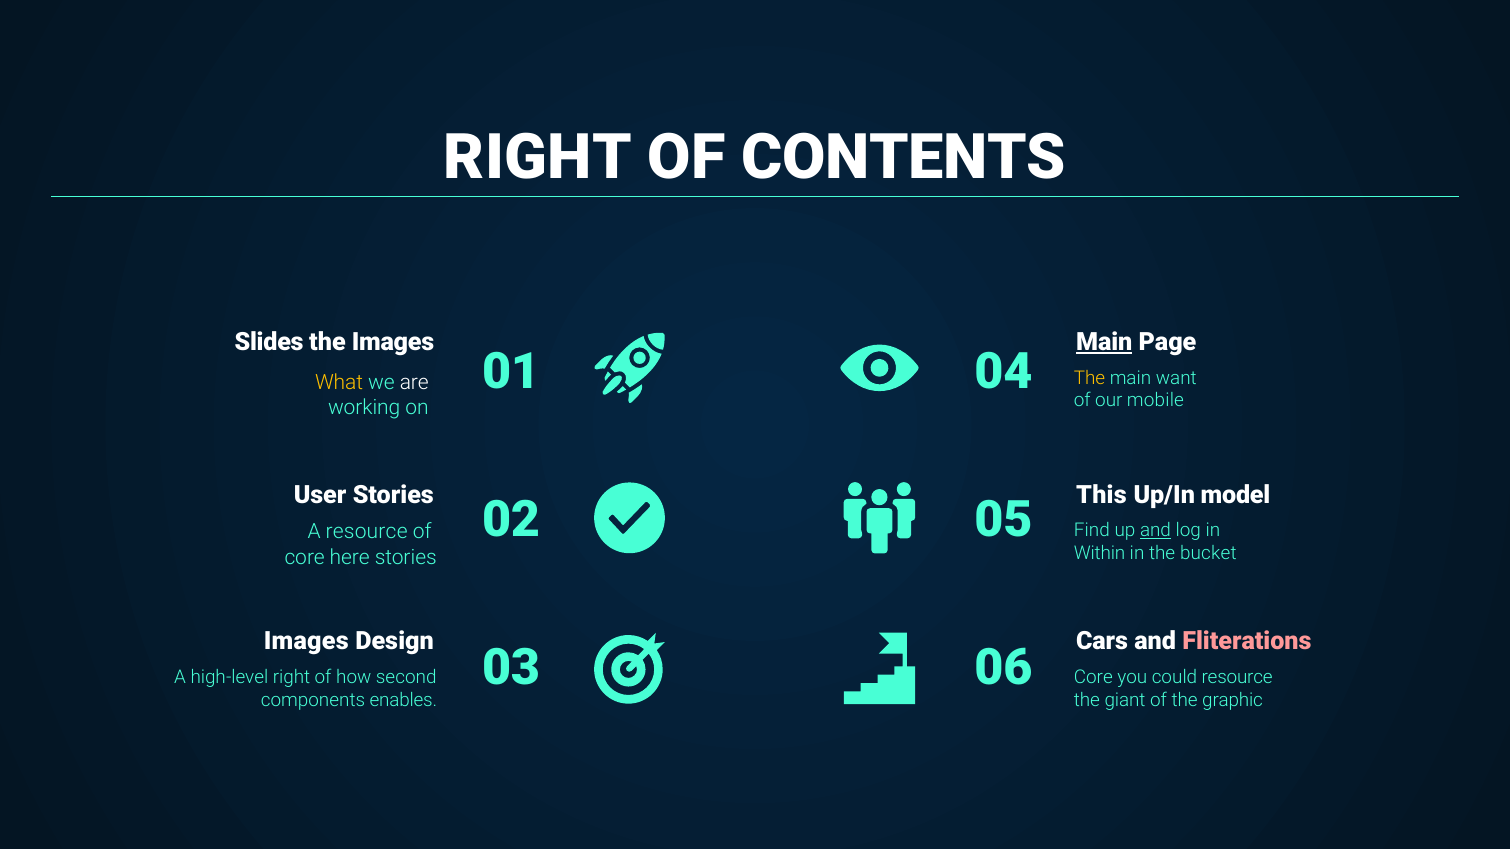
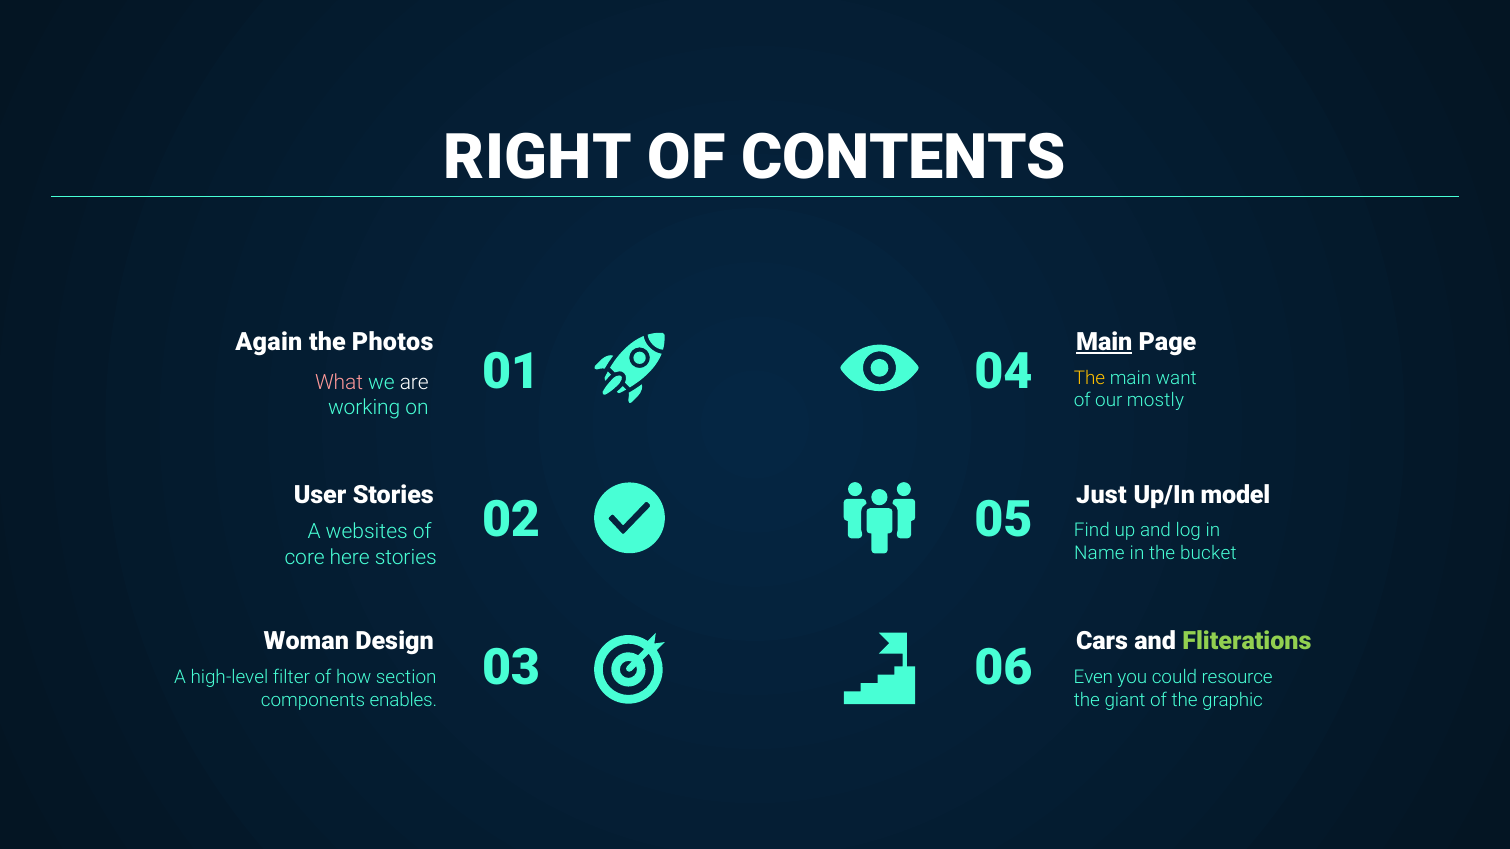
Slides: Slides -> Again
the Images: Images -> Photos
What colour: yellow -> pink
mobile: mobile -> mostly
This: This -> Just
and at (1156, 531) underline: present -> none
A resource: resource -> websites
Within: Within -> Name
Images at (306, 642): Images -> Woman
Fliterations colour: pink -> light green
high-level right: right -> filter
second: second -> section
Core at (1093, 678): Core -> Even
